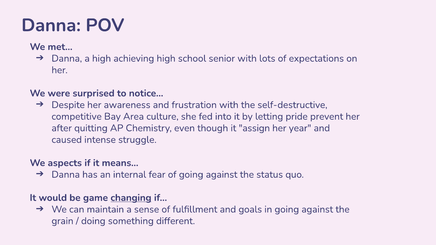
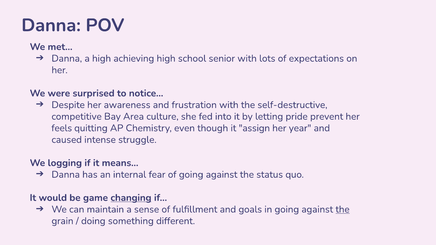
after: after -> feels
aspects: aspects -> logging
the at (343, 210) underline: none -> present
